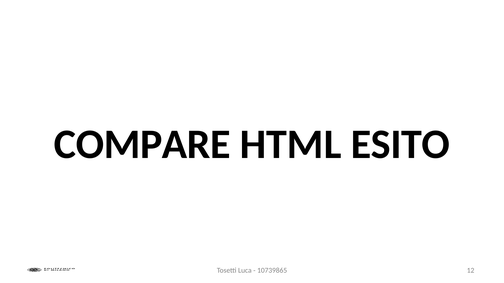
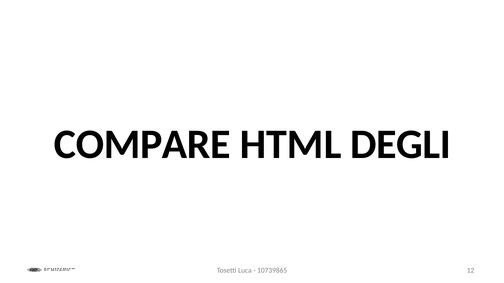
ESITO: ESITO -> DEGLI
